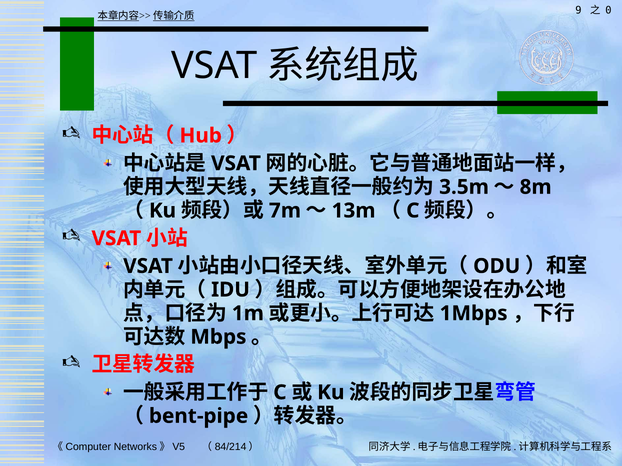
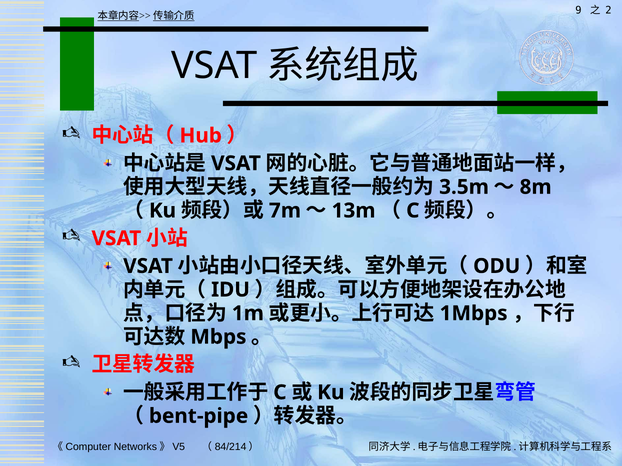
0: 0 -> 2
